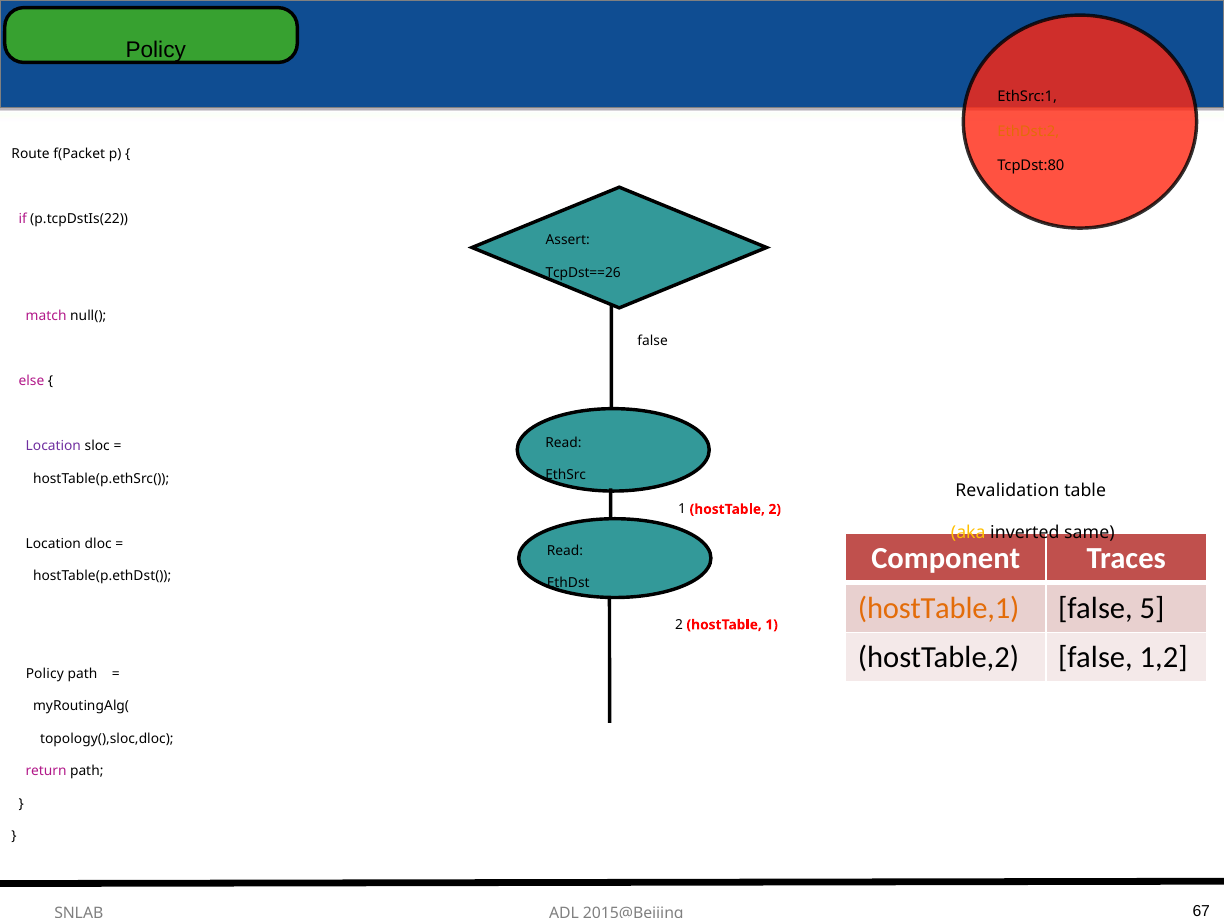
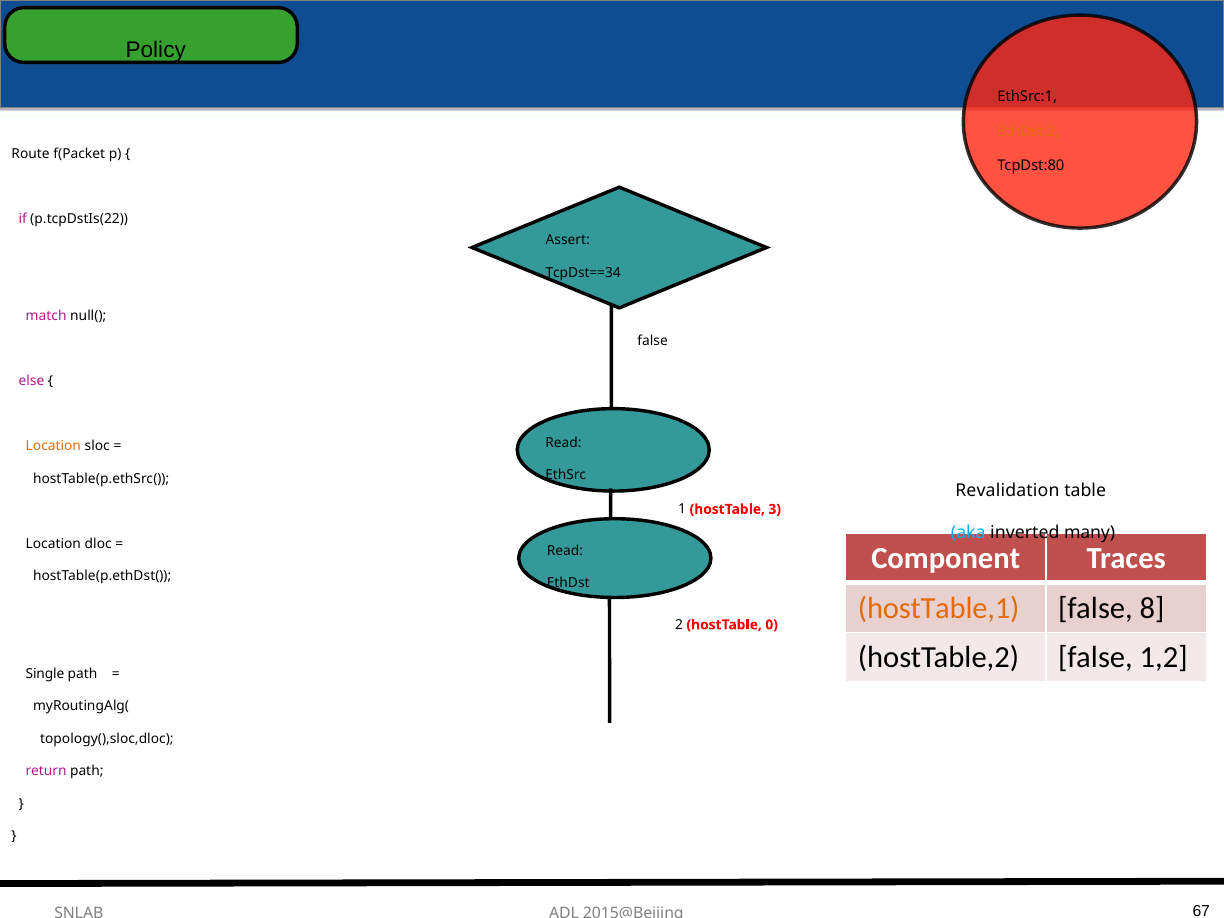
TcpDst==26: TcpDst==26 -> TcpDst==34
Location at (53, 446) colour: purple -> orange
hostTable 2: 2 -> 3
aka colour: yellow -> light blue
same: same -> many
5: 5 -> 8
hostTable 1: 1 -> 0
Policy at (45, 674): Policy -> Single
